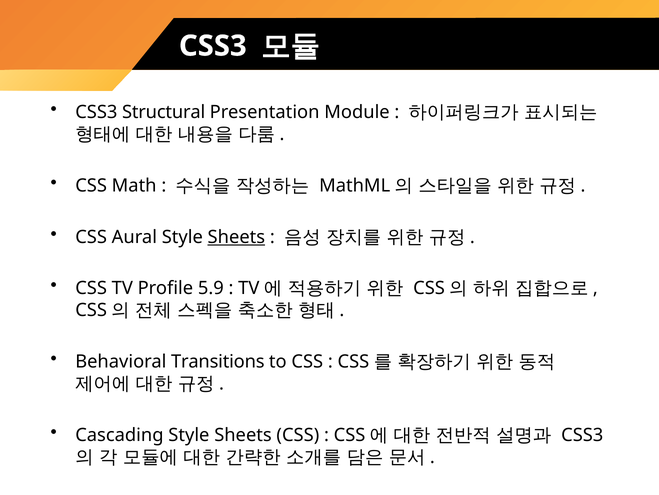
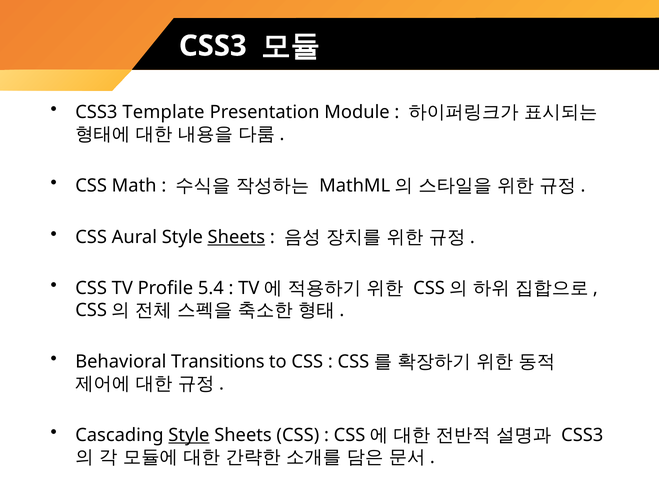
Structural: Structural -> Template
5.9: 5.9 -> 5.4
Style at (189, 434) underline: none -> present
